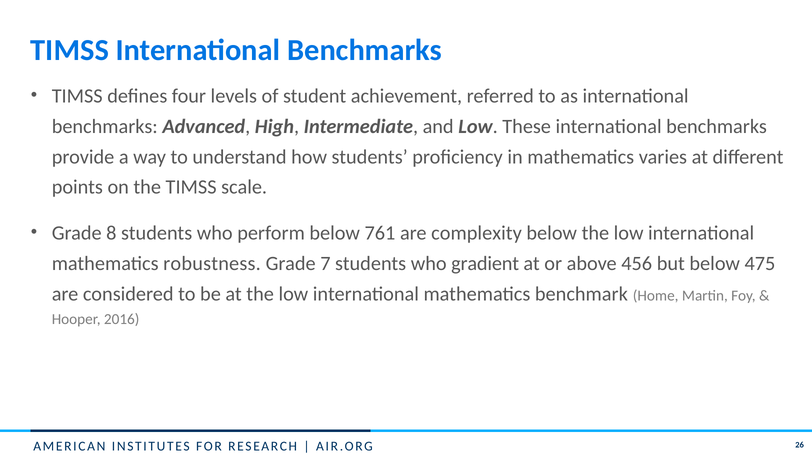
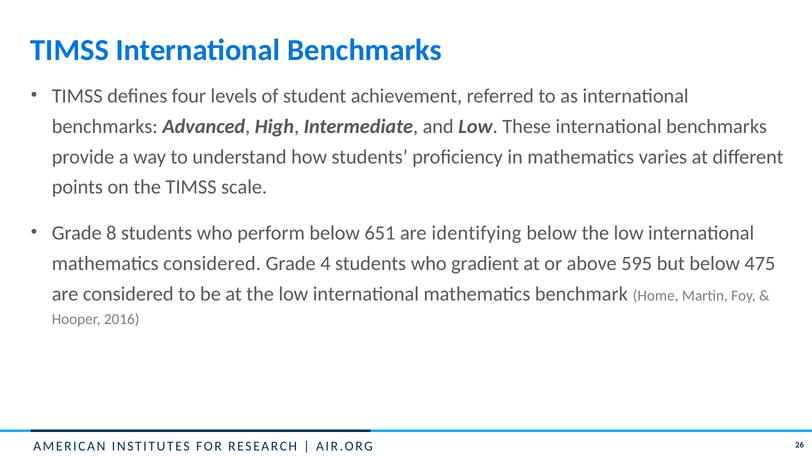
761: 761 -> 651
complexity: complexity -> identifying
mathematics robustness: robustness -> considered
7: 7 -> 4
456: 456 -> 595
